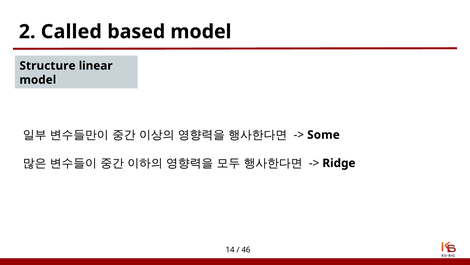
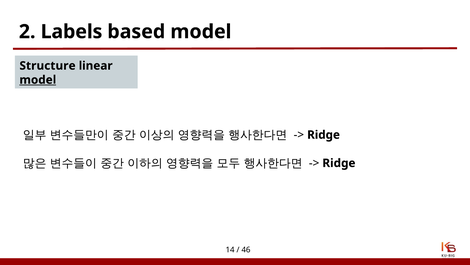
Called: Called -> Labels
model at (38, 80) underline: none -> present
Some at (323, 135): Some -> Ridge
